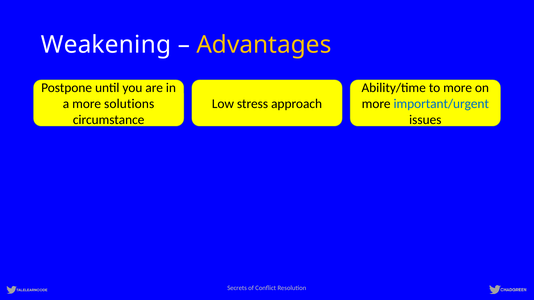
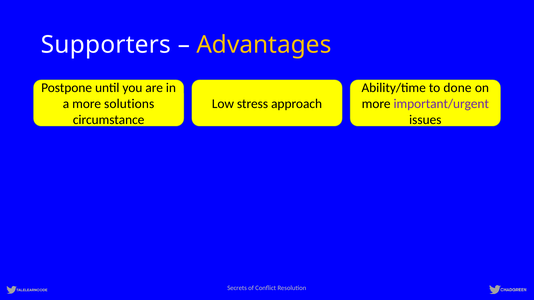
Weakening: Weakening -> Supporters
to more: more -> done
important/urgent colour: blue -> purple
